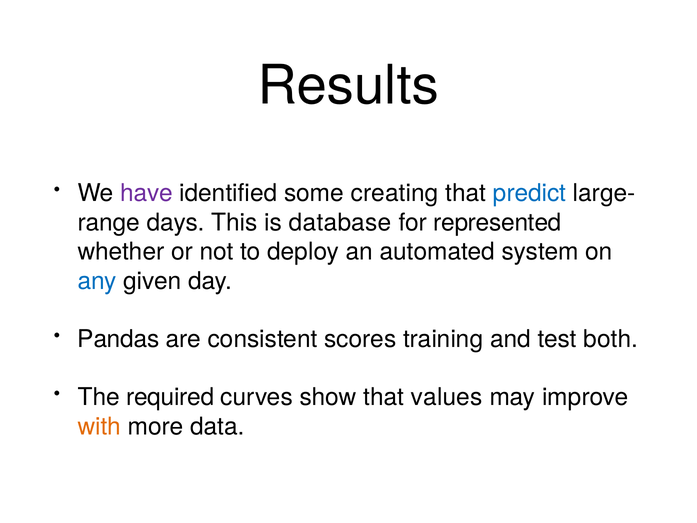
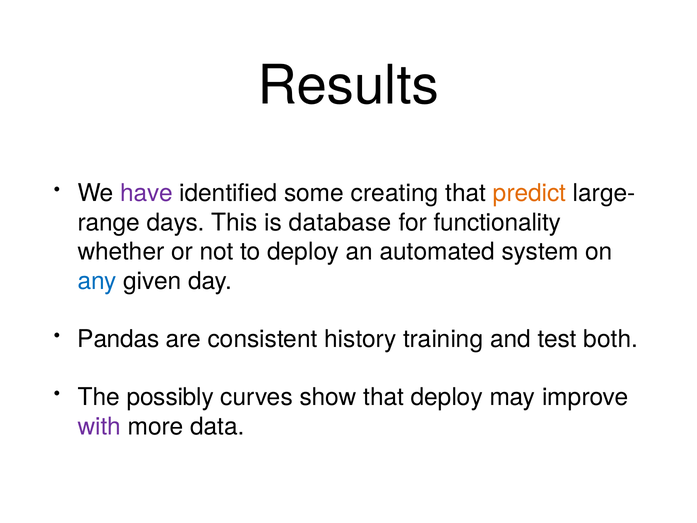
predict colour: blue -> orange
represented: represented -> functionality
scores: scores -> history
required: required -> possibly
that values: values -> deploy
with colour: orange -> purple
